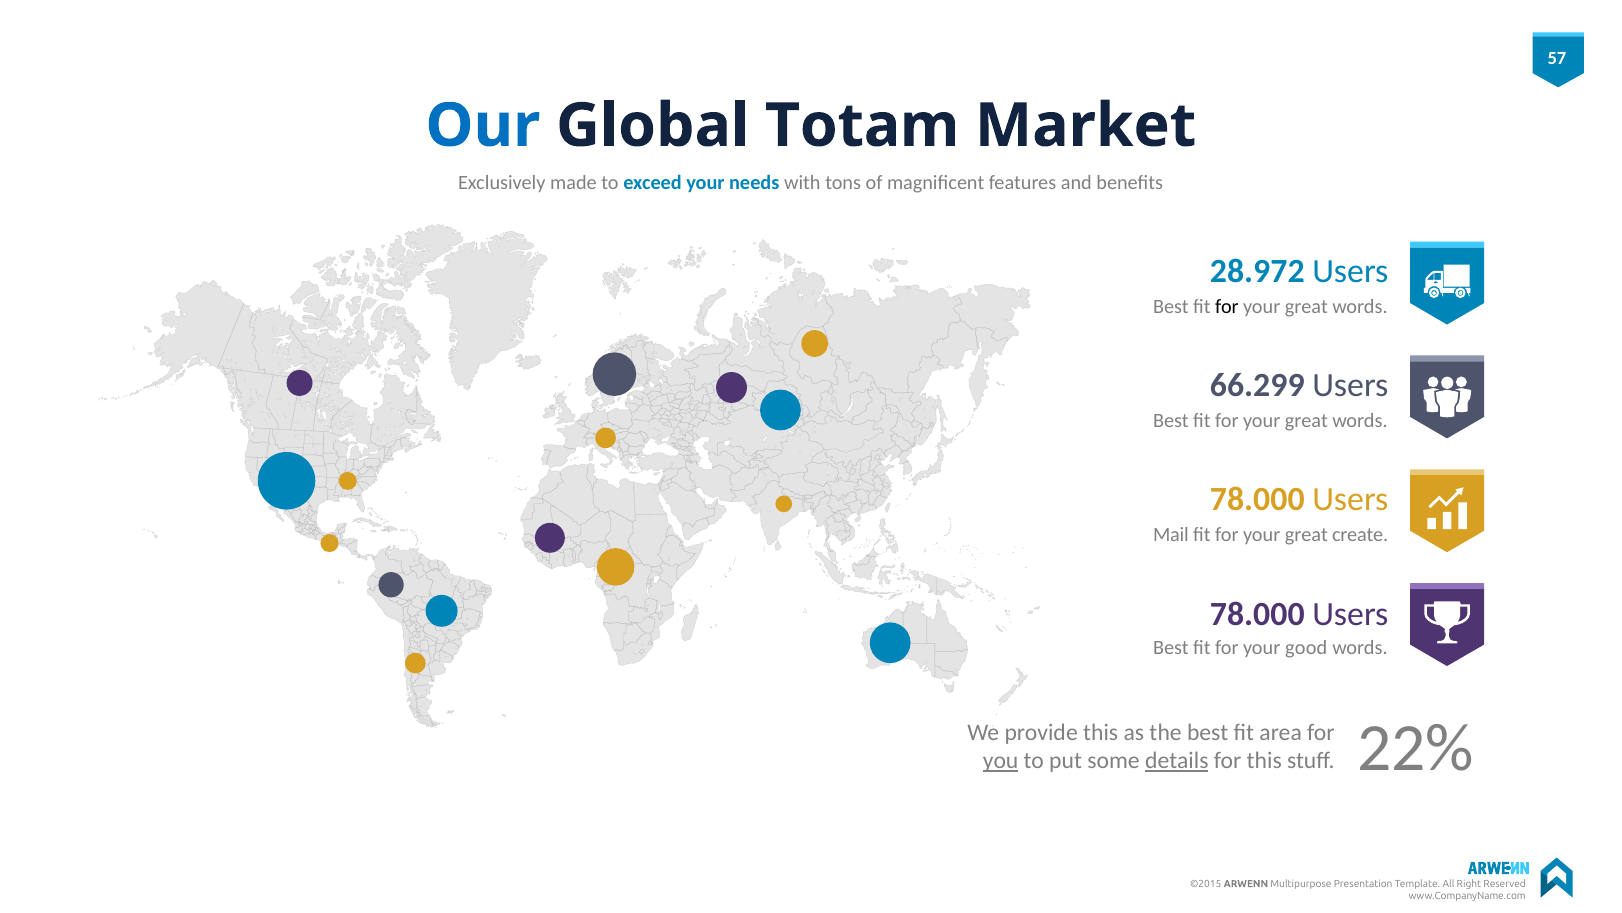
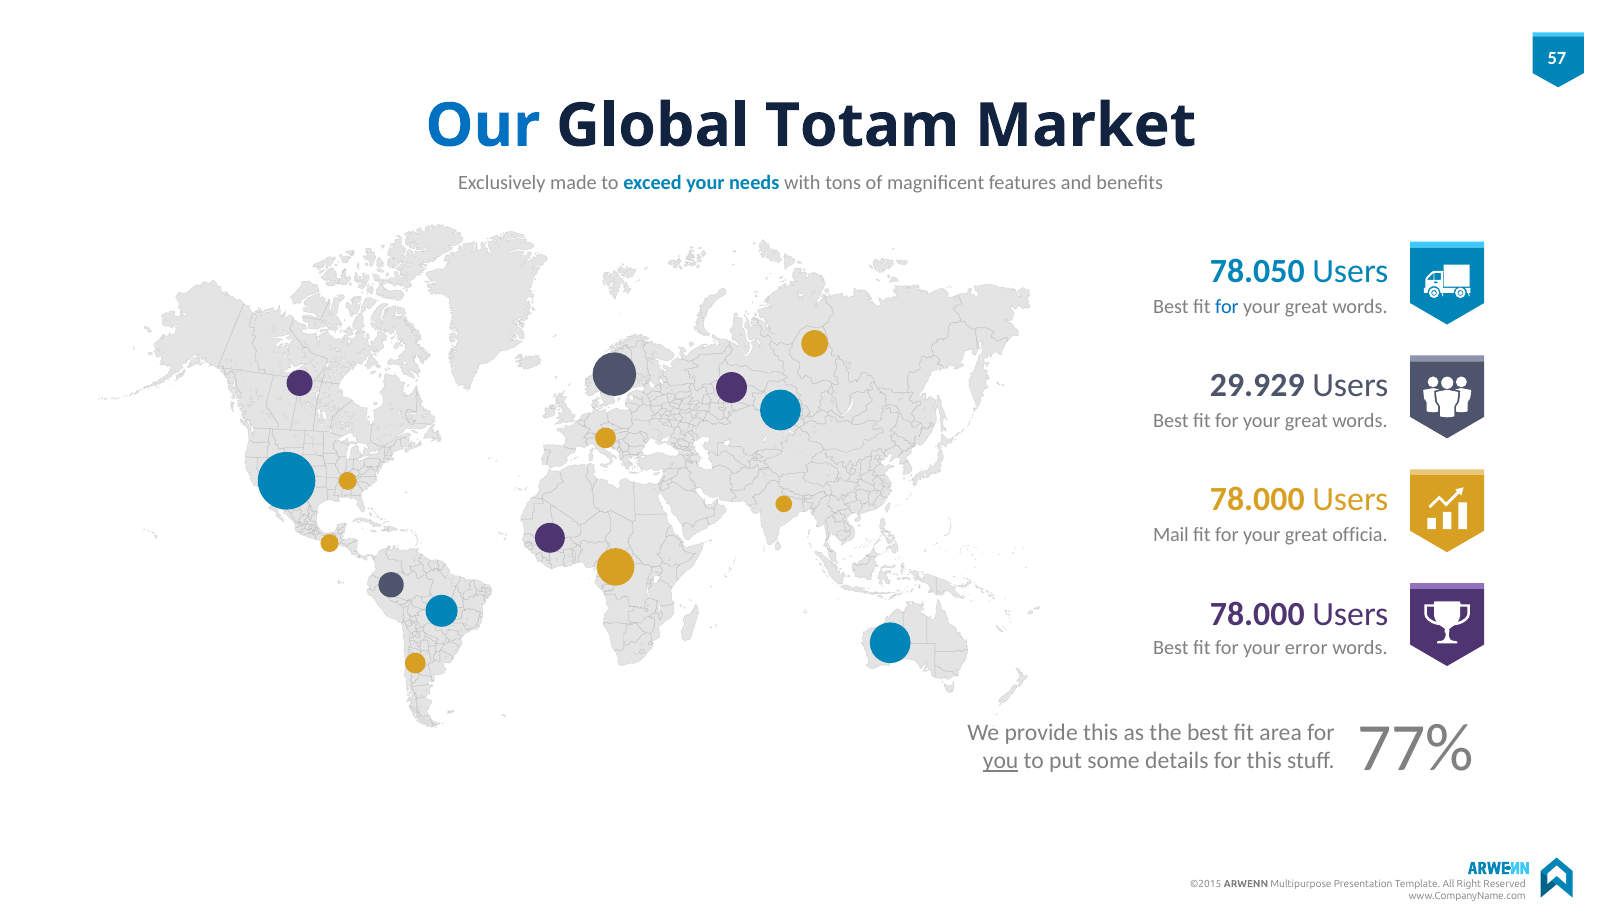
28.972: 28.972 -> 78.050
for at (1227, 307) colour: black -> blue
66.299: 66.299 -> 29.929
create: create -> officia
good: good -> error
details underline: present -> none
22%: 22% -> 77%
